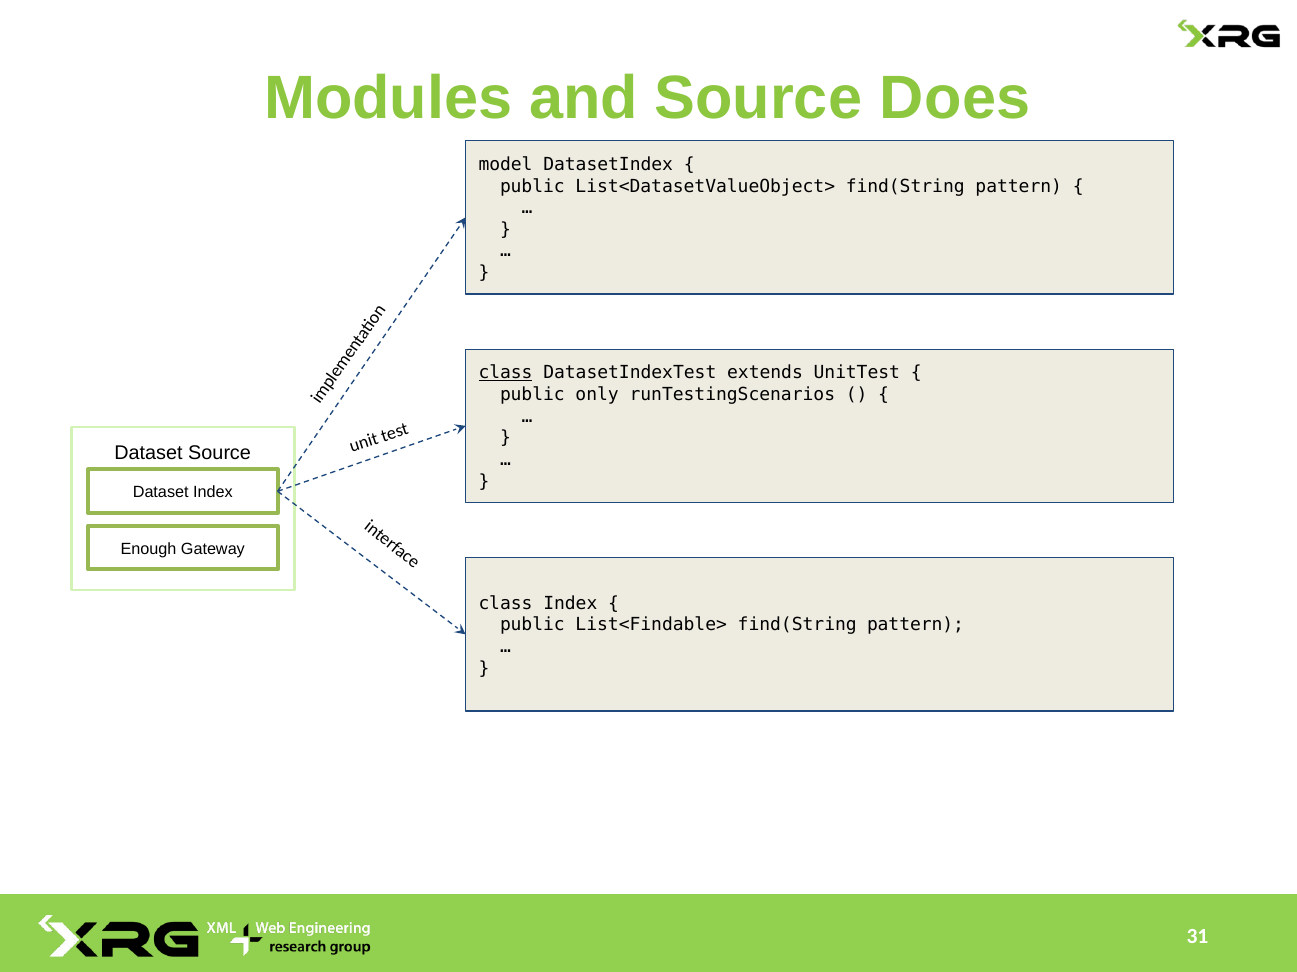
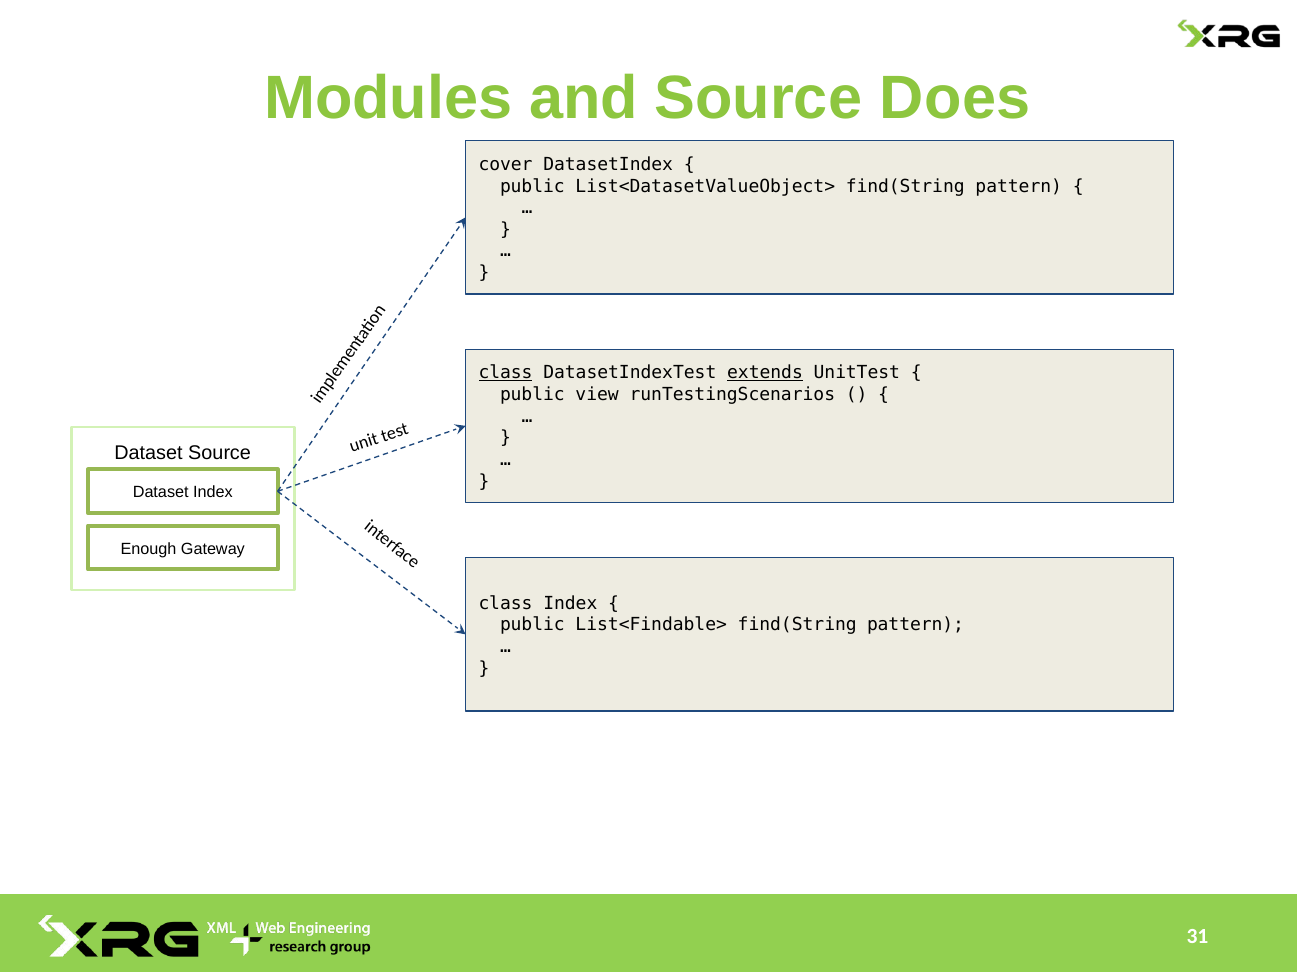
model: model -> cover
extends underline: none -> present
only: only -> view
